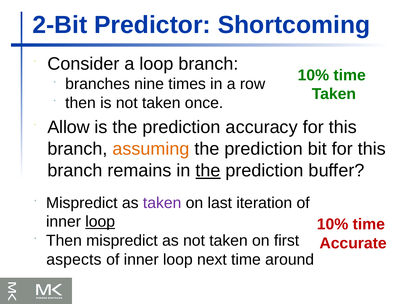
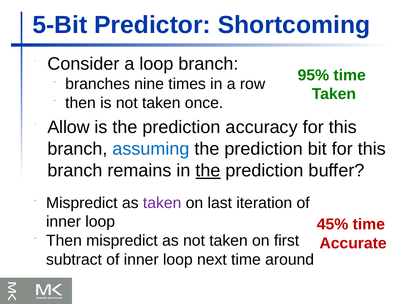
2-Bit: 2-Bit -> 5-Bit
10% at (313, 75): 10% -> 95%
assuming colour: orange -> blue
loop at (100, 222) underline: present -> none
10% at (333, 224): 10% -> 45%
aspects: aspects -> subtract
